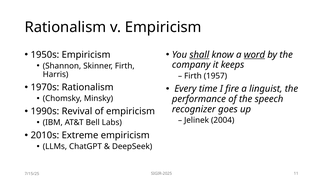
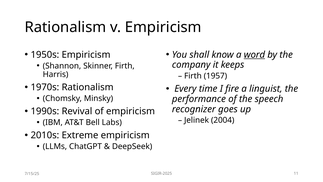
shall underline: present -> none
